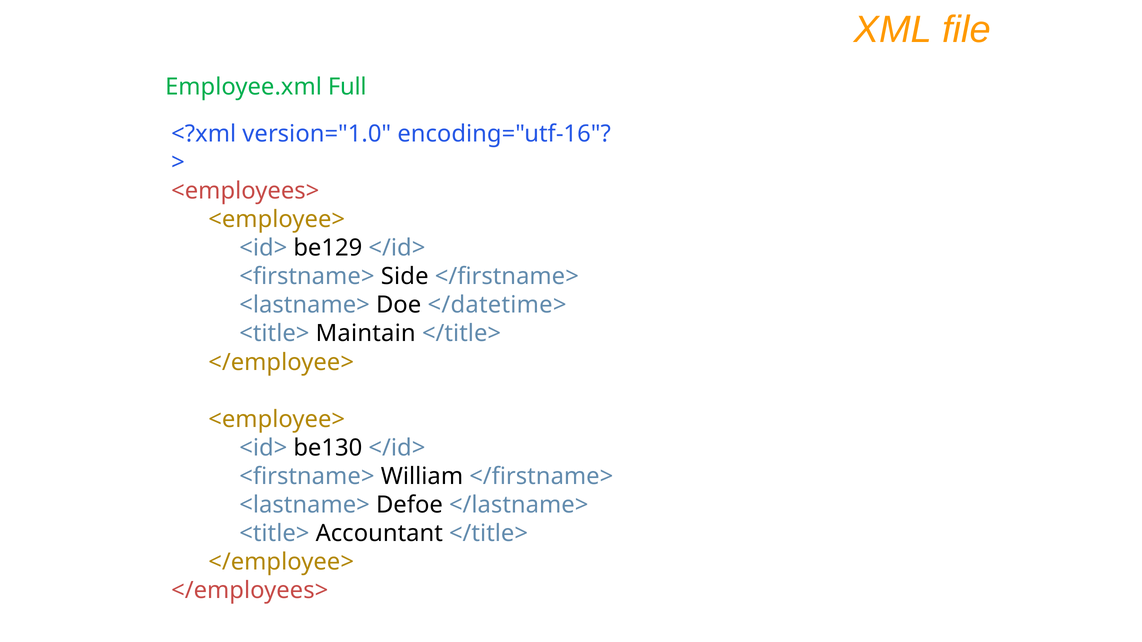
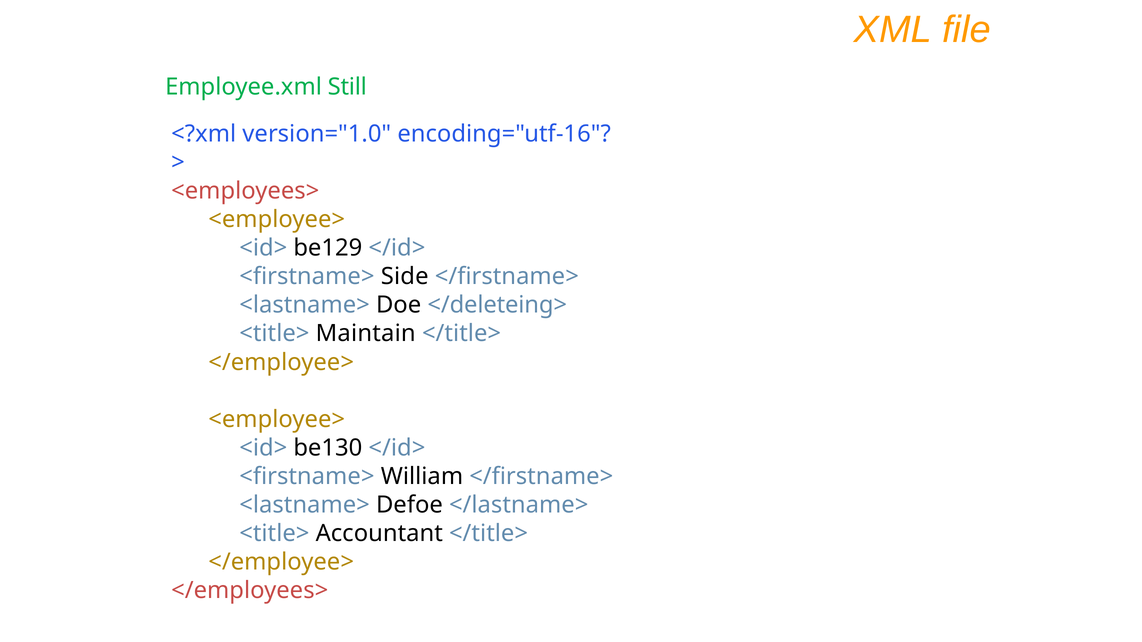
Full: Full -> Still
</datetime>: </datetime> -> </deleteing>
